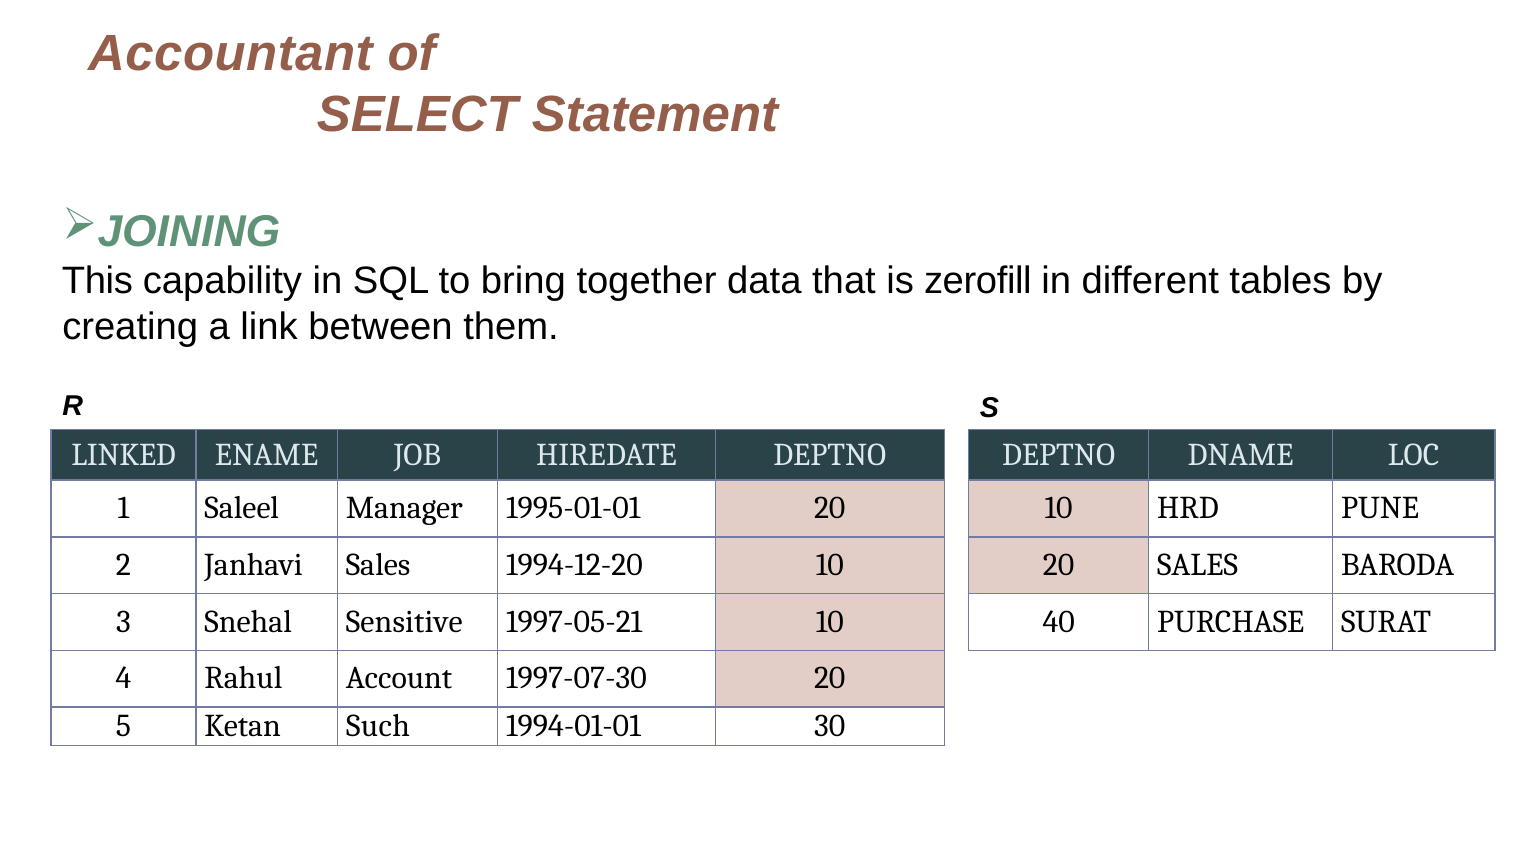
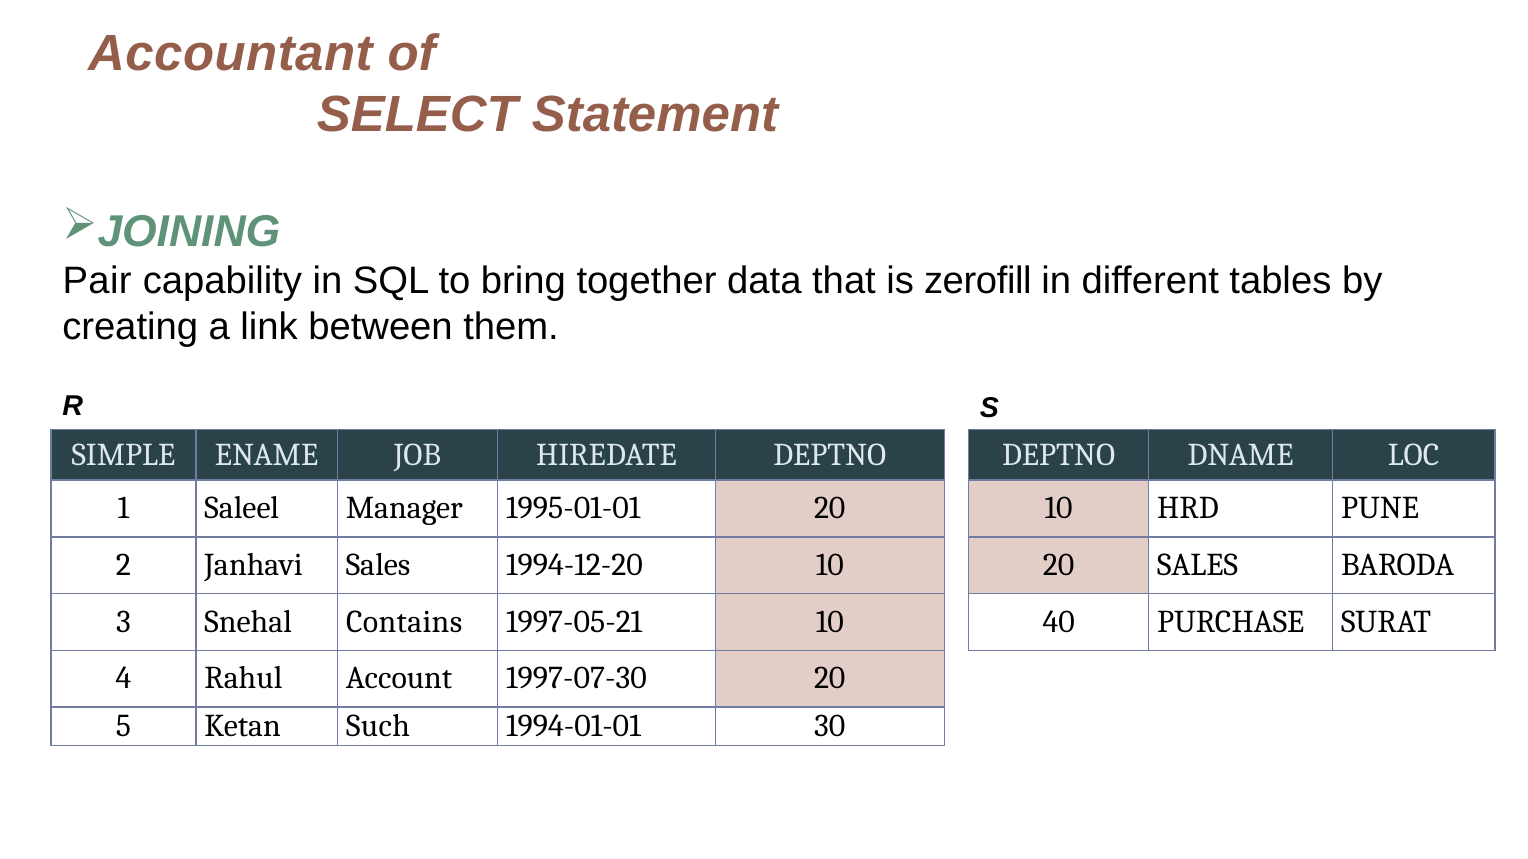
This: This -> Pair
LINKED: LINKED -> SIMPLE
Sensitive: Sensitive -> Contains
